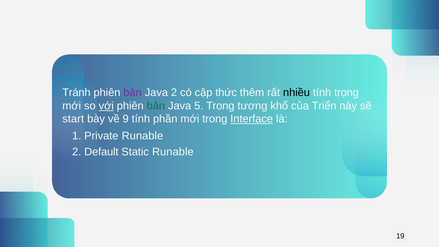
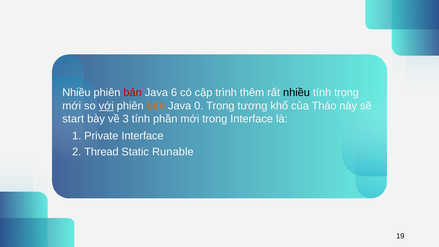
Tránh at (76, 93): Tránh -> Nhiều
bản at (133, 93) colour: purple -> red
Java 2: 2 -> 6
thức: thức -> trình
bản at (156, 106) colour: green -> orange
5: 5 -> 0
Triển: Triển -> Tháo
9: 9 -> 3
Interface at (252, 119) underline: present -> none
Private Runable: Runable -> Interface
Default: Default -> Thread
